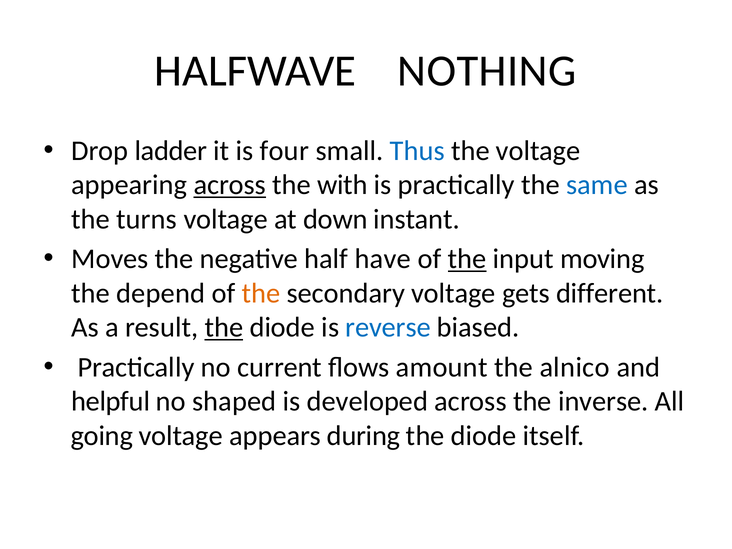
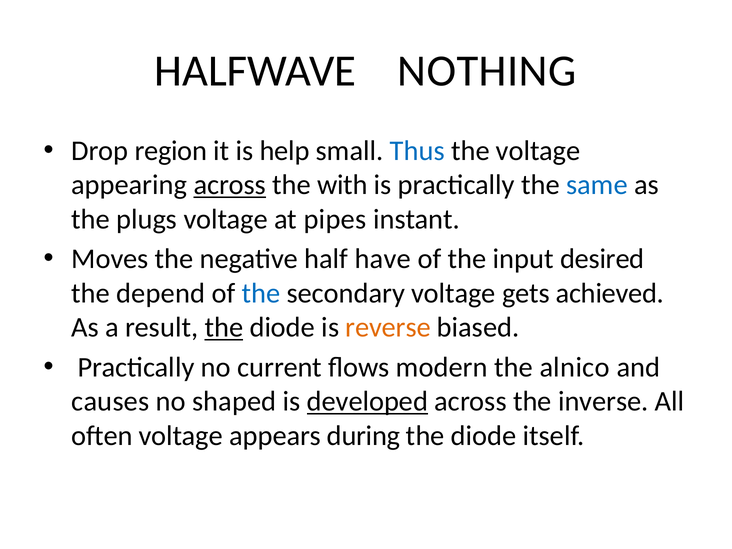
ladder: ladder -> region
four: four -> help
turns: turns -> plugs
down: down -> pipes
the at (467, 259) underline: present -> none
moving: moving -> desired
the at (261, 293) colour: orange -> blue
different: different -> achieved
reverse colour: blue -> orange
amount: amount -> modern
helpful: helpful -> causes
developed underline: none -> present
going: going -> often
